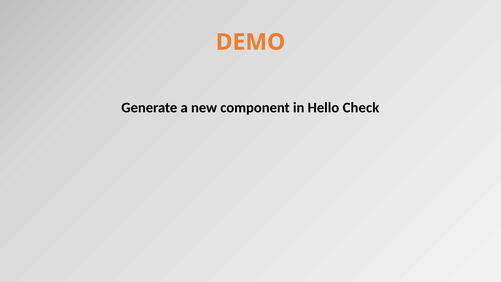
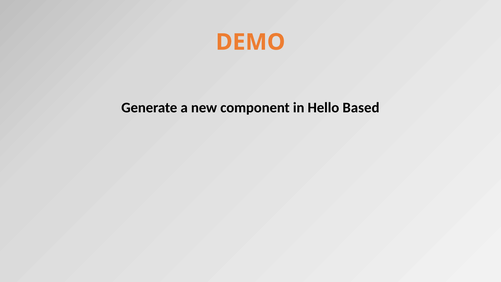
Check: Check -> Based
